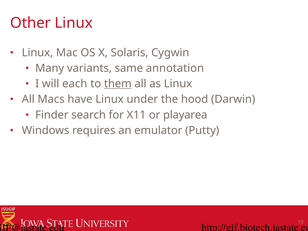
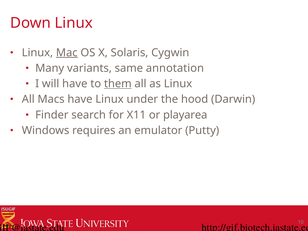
Other: Other -> Down
Mac underline: none -> present
will each: each -> have
